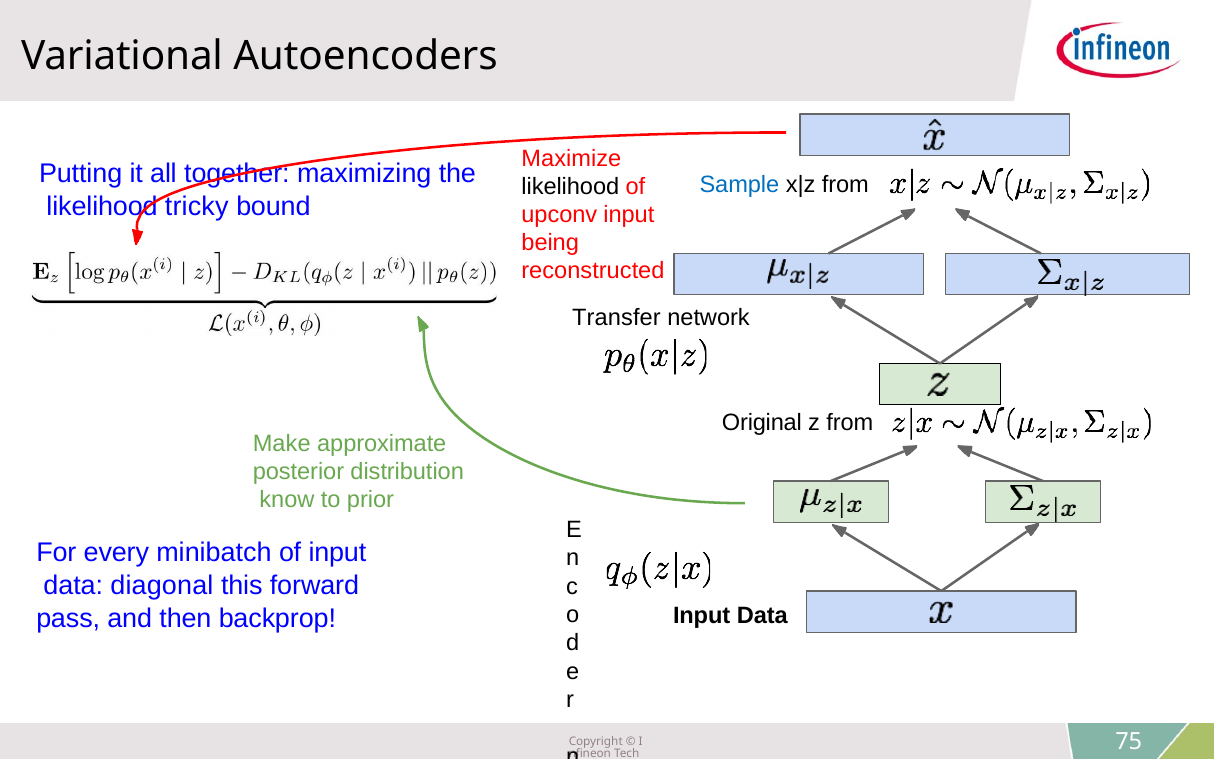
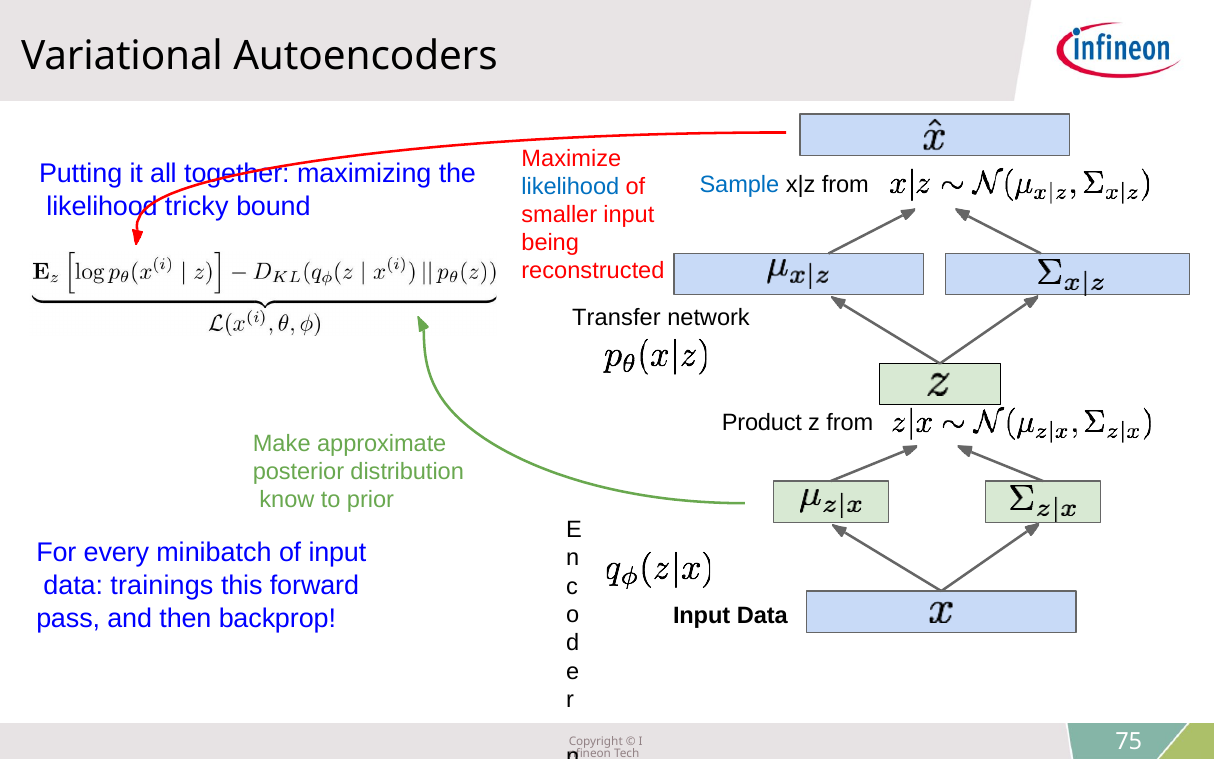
likelihood at (570, 187) colour: black -> blue
upconv: upconv -> smaller
Original: Original -> Product
diagonal: diagonal -> trainings
